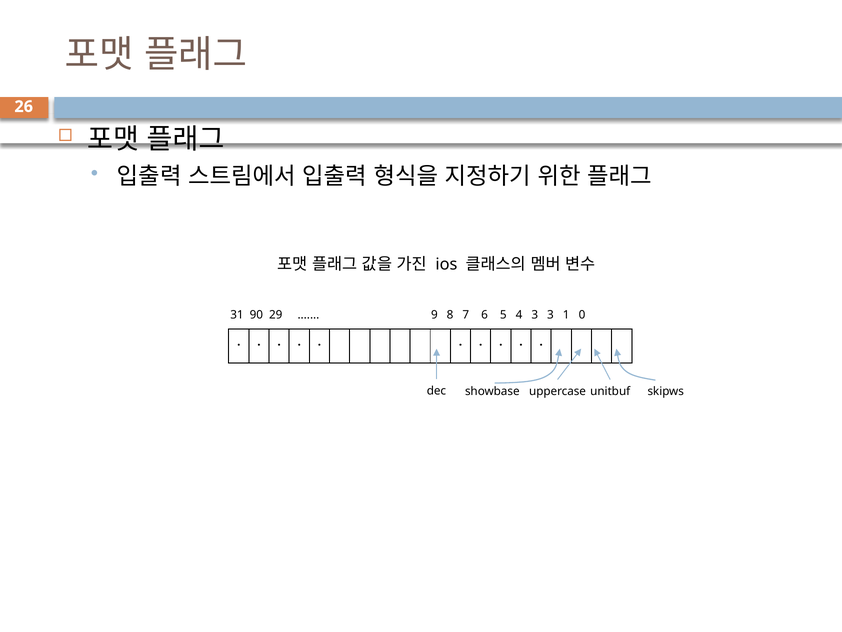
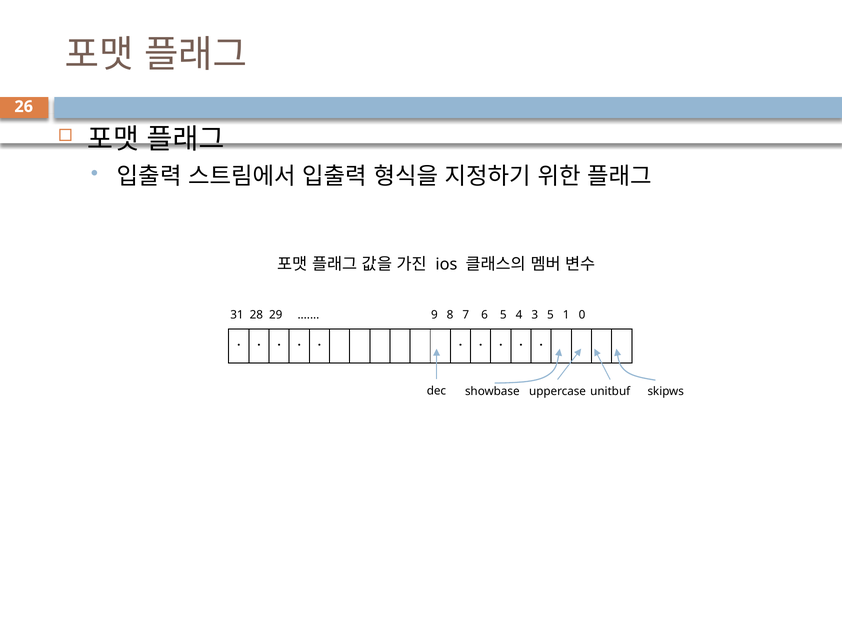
90: 90 -> 28
3 3: 3 -> 5
